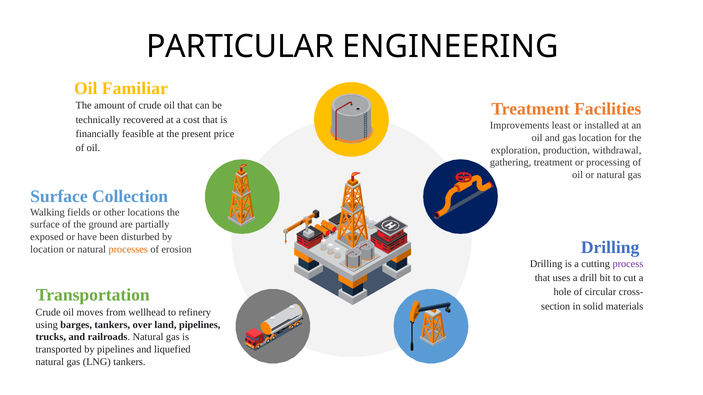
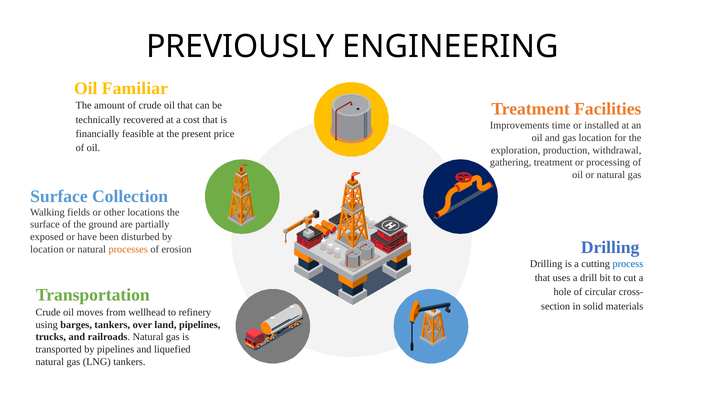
PARTICULAR: PARTICULAR -> PREVIOUSLY
least: least -> time
process colour: purple -> blue
